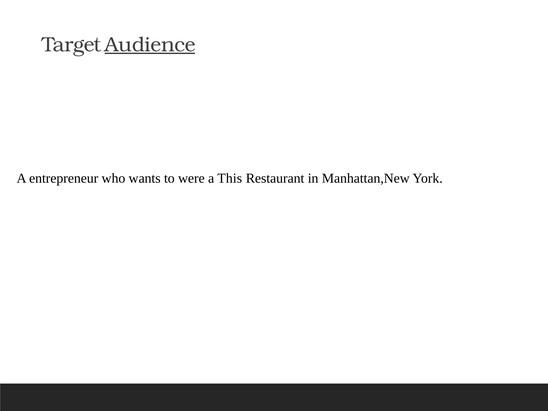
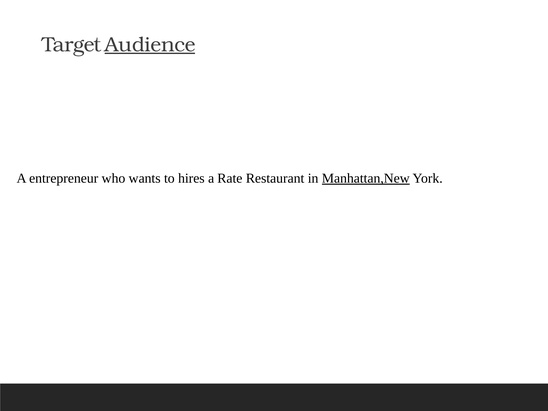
were: were -> hires
This: This -> Rate
Manhattan,New underline: none -> present
